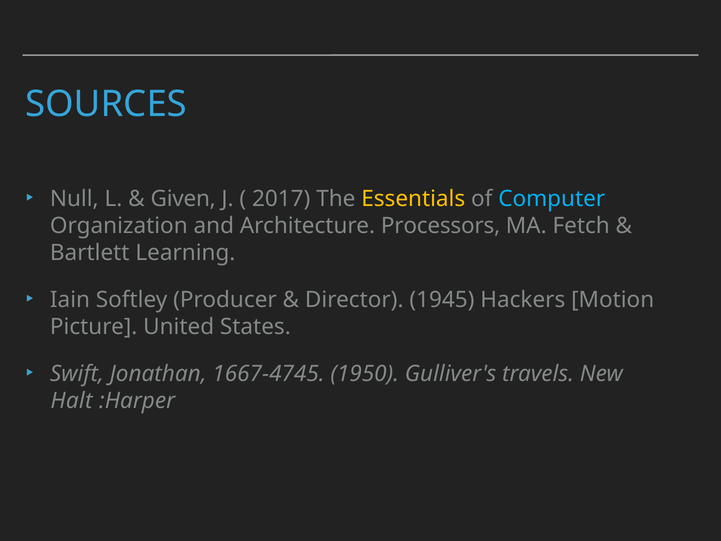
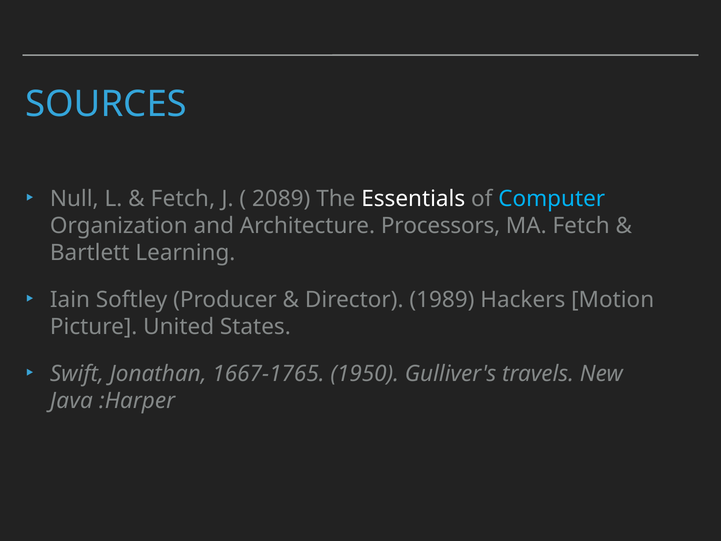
Given at (183, 199): Given -> Fetch
2017: 2017 -> 2089
Essentials colour: yellow -> white
1945: 1945 -> 1989
1667-4745: 1667-4745 -> 1667-1765
Halt: Halt -> Java
